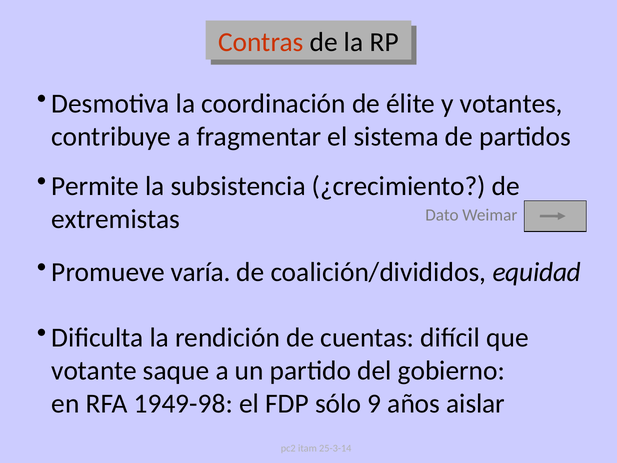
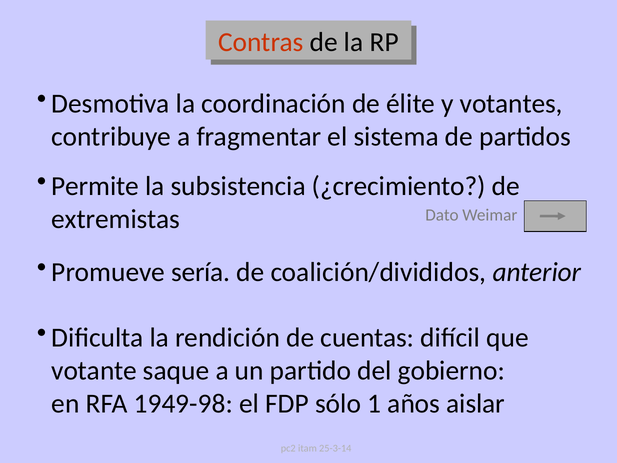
varía: varía -> sería
equidad: equidad -> anterior
9: 9 -> 1
